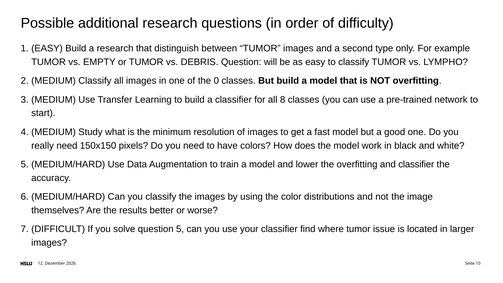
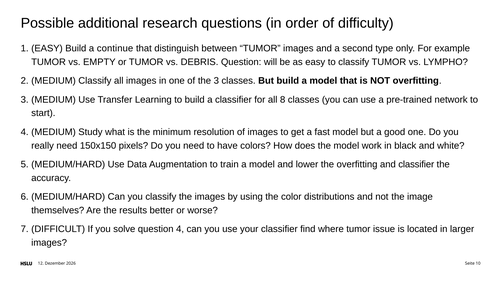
a research: research -> continue
the 0: 0 -> 3
question 5: 5 -> 4
